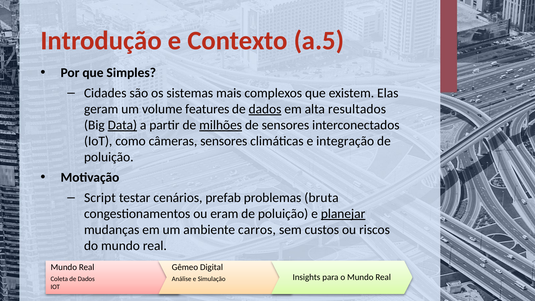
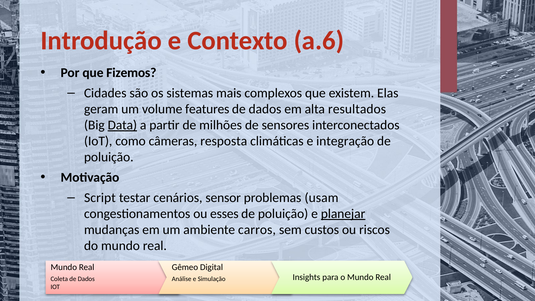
a.5: a.5 -> a.6
Simples: Simples -> Fizemos
dados at (265, 109) underline: present -> none
milhões underline: present -> none
câmeras sensores: sensores -> resposta
prefab: prefab -> sensor
bruta: bruta -> usam
eram: eram -> esses
